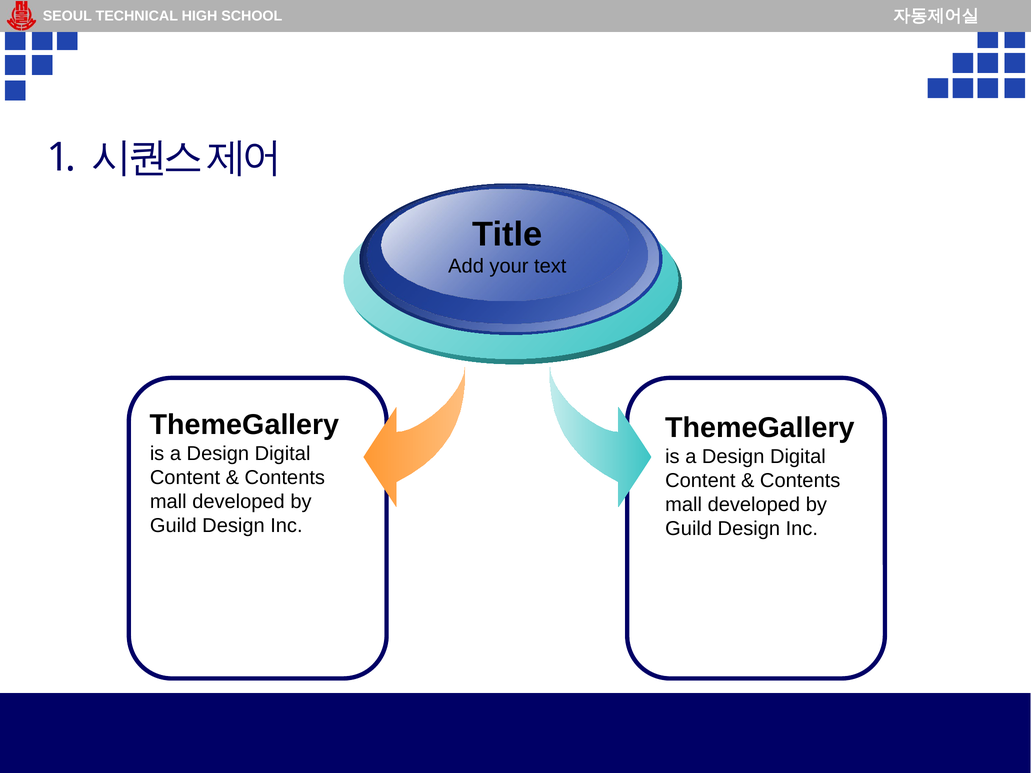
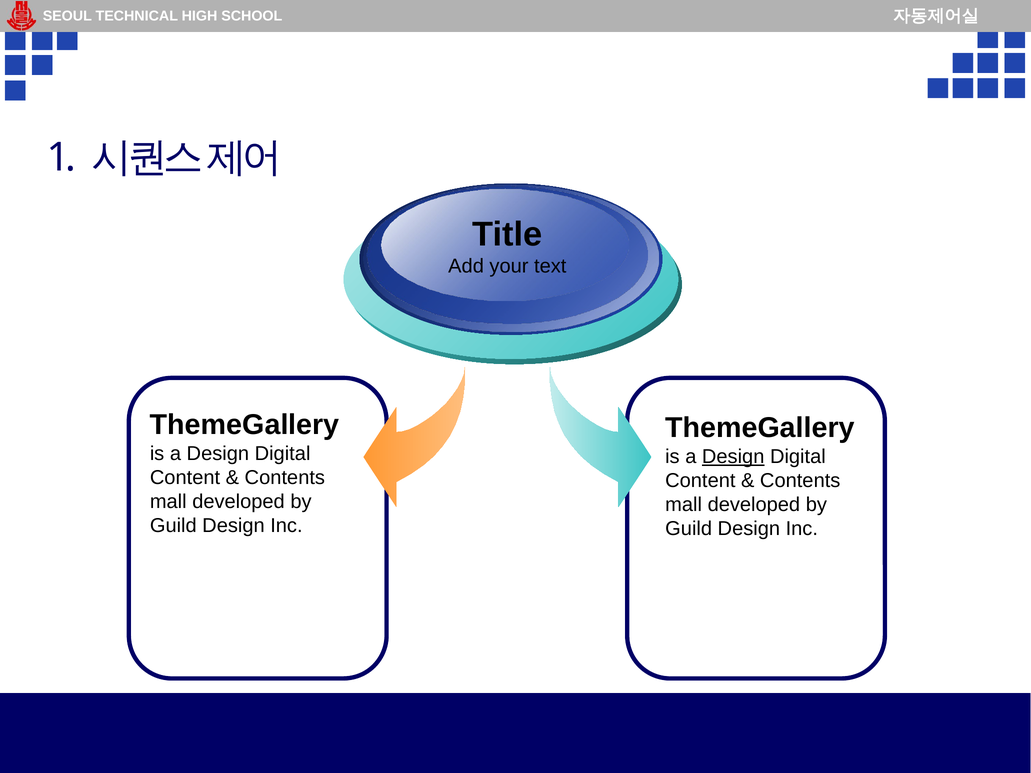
Design at (733, 457) underline: none -> present
